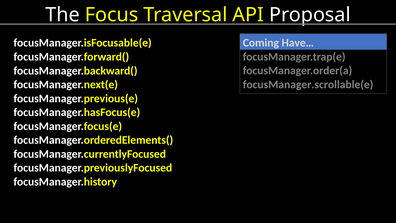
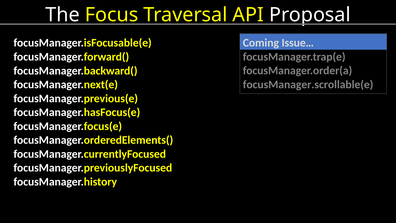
Have…: Have… -> Issue…
